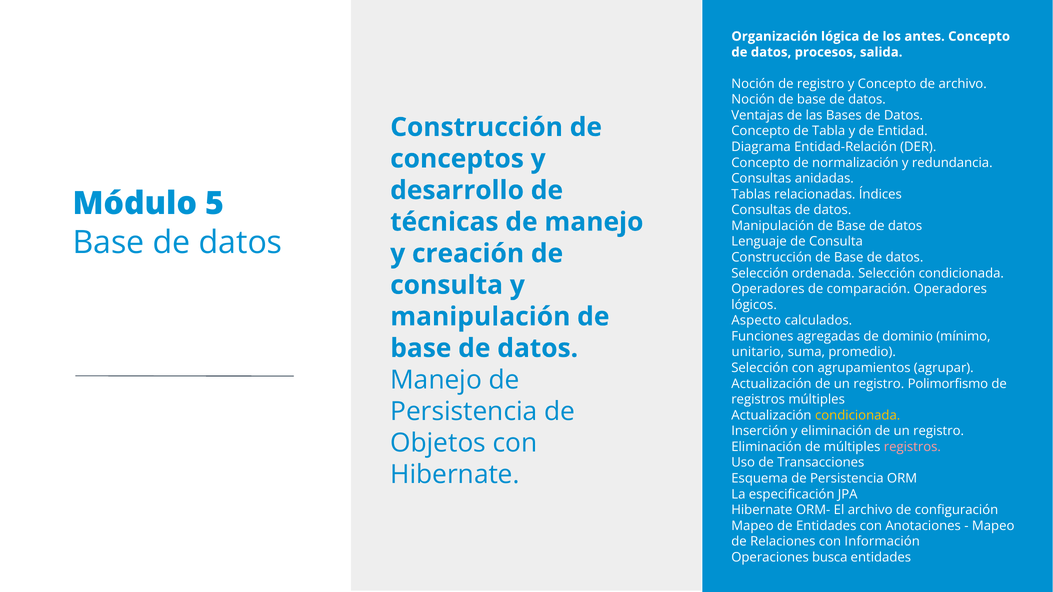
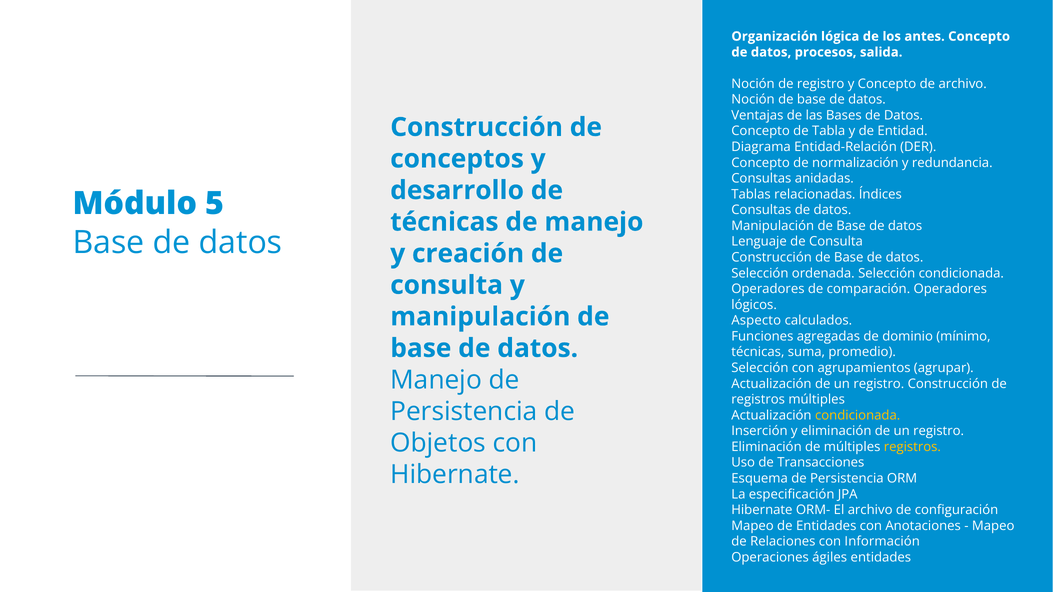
unitario at (758, 352): unitario -> técnicas
registro Polimorfismo: Polimorfismo -> Construcción
registros at (912, 447) colour: pink -> yellow
busca: busca -> ágiles
